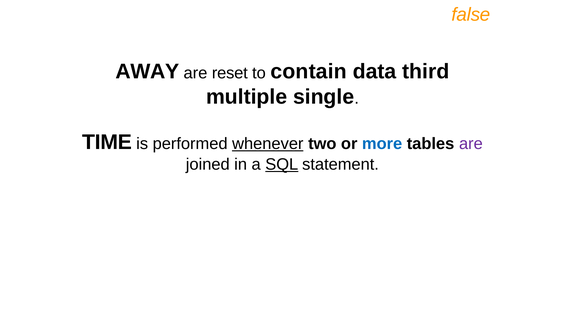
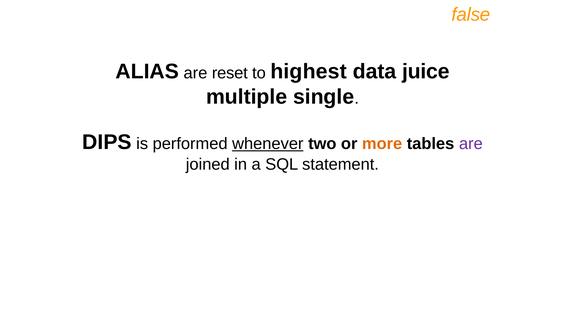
AWAY: AWAY -> ALIAS
contain: contain -> highest
third: third -> juice
TIME: TIME -> DIPS
more colour: blue -> orange
SQL underline: present -> none
